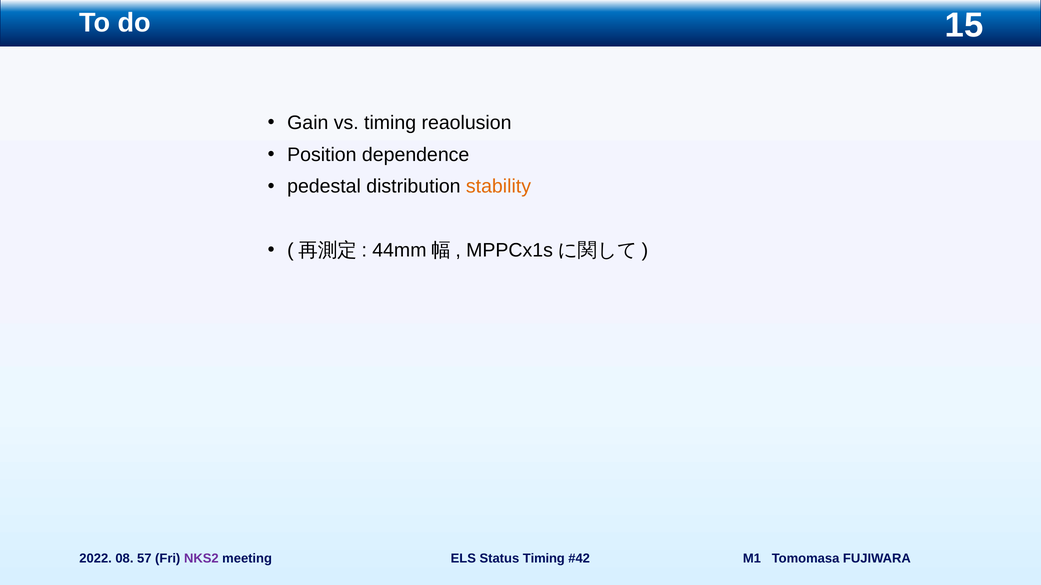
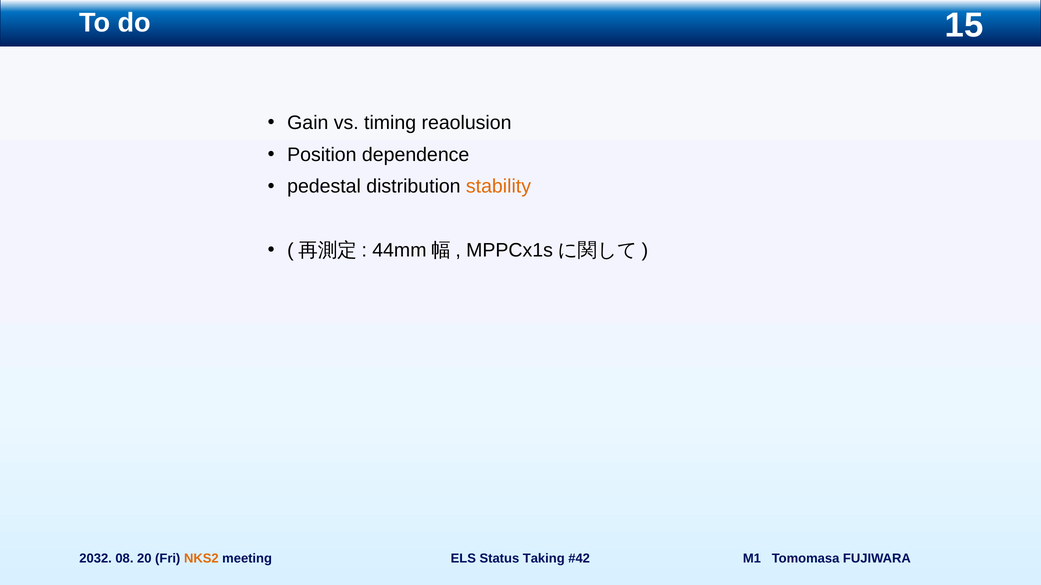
2022: 2022 -> 2032
57: 57 -> 20
NKS2 colour: purple -> orange
Status Timing: Timing -> Taking
